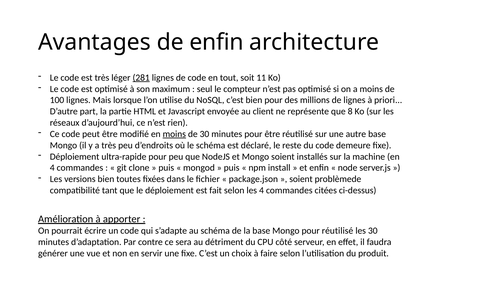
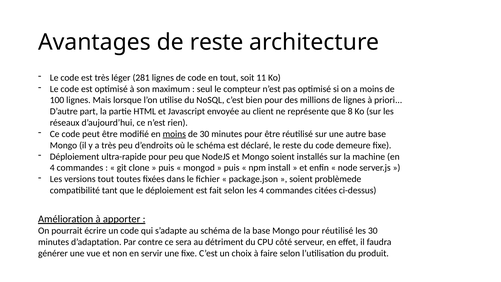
de enfin: enfin -> reste
281 underline: present -> none
versions bien: bien -> tout
